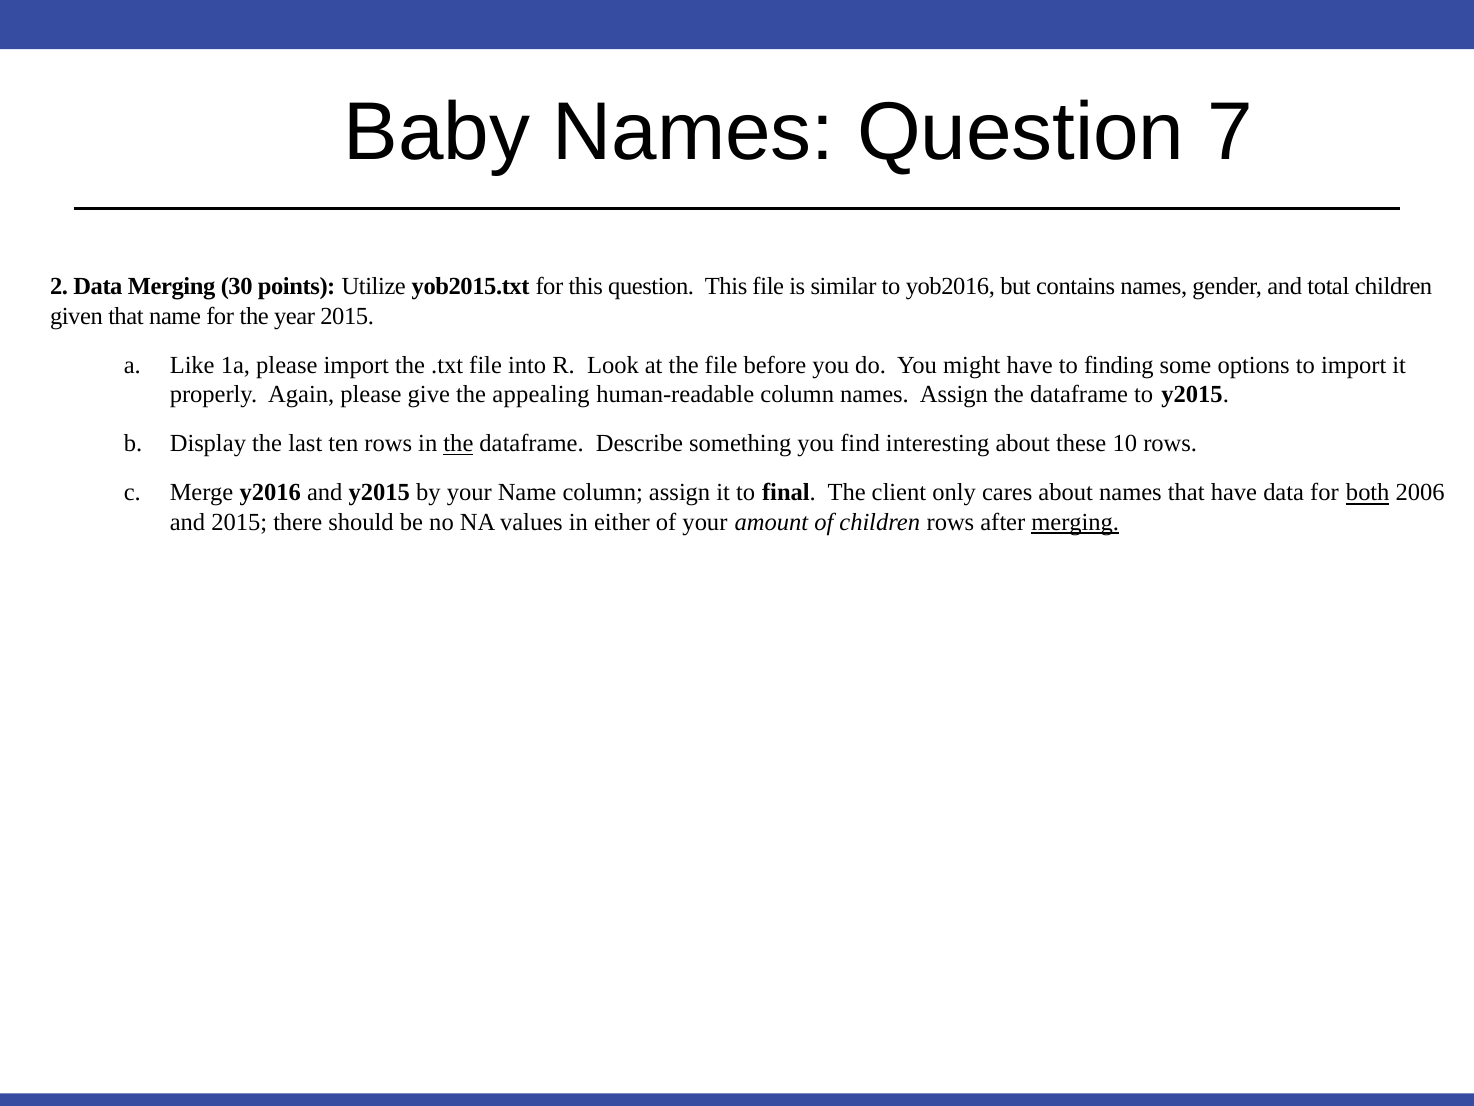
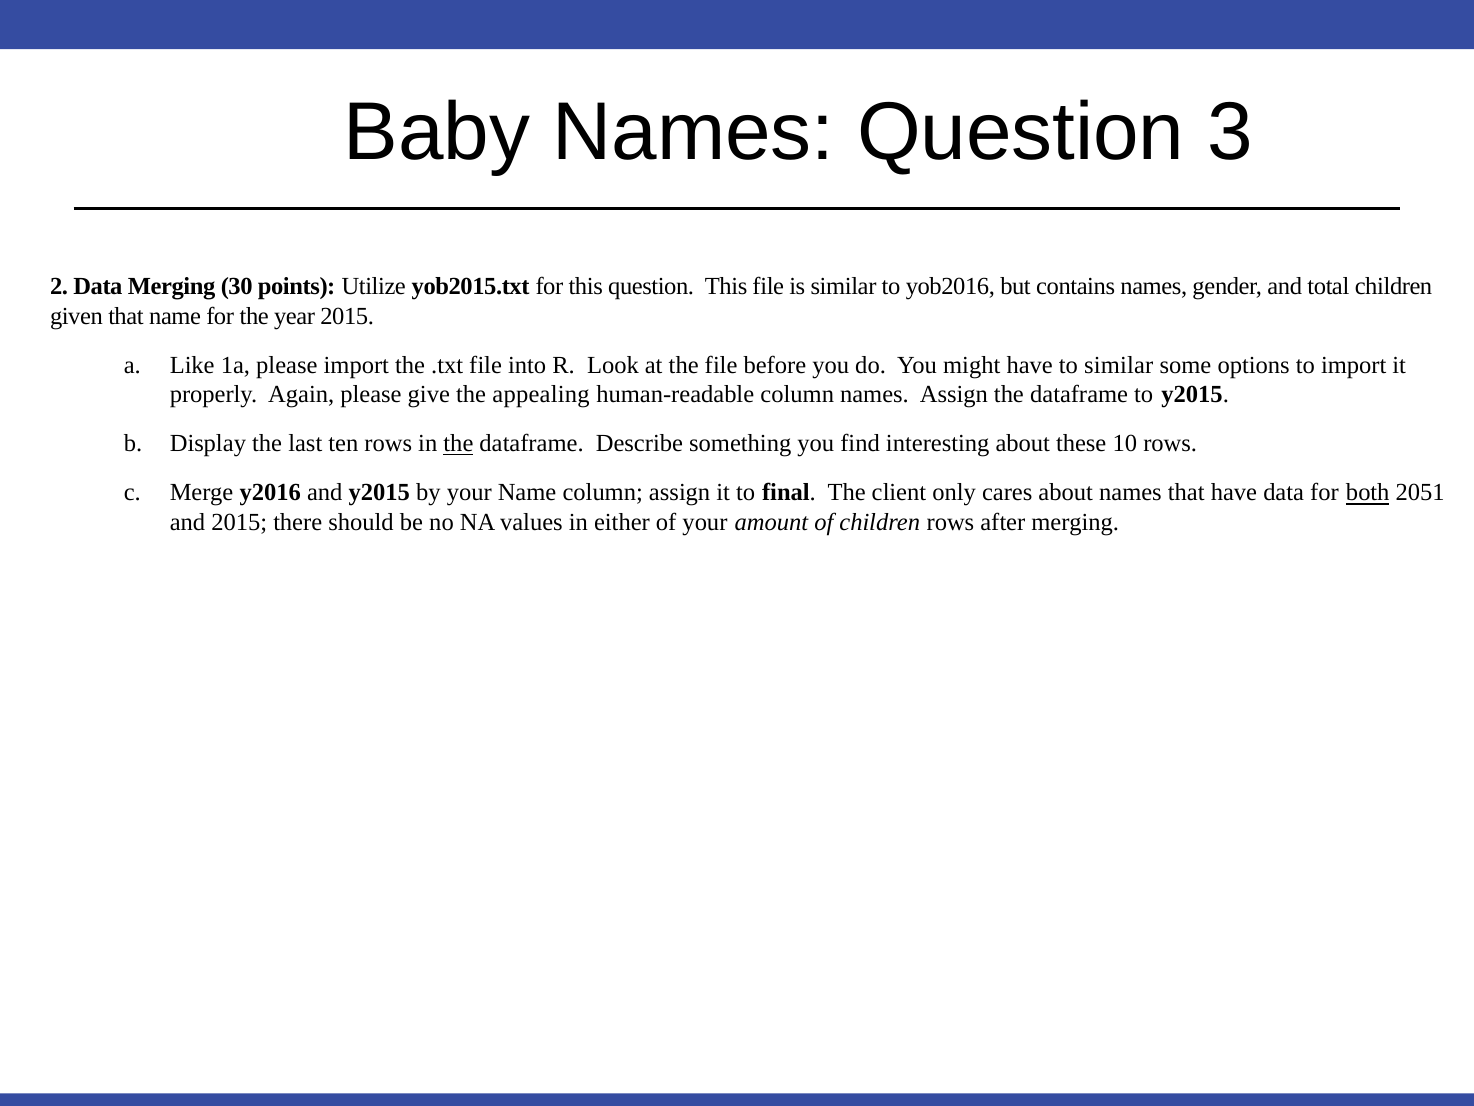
7: 7 -> 3
to finding: finding -> similar
2006: 2006 -> 2051
merging at (1075, 522) underline: present -> none
